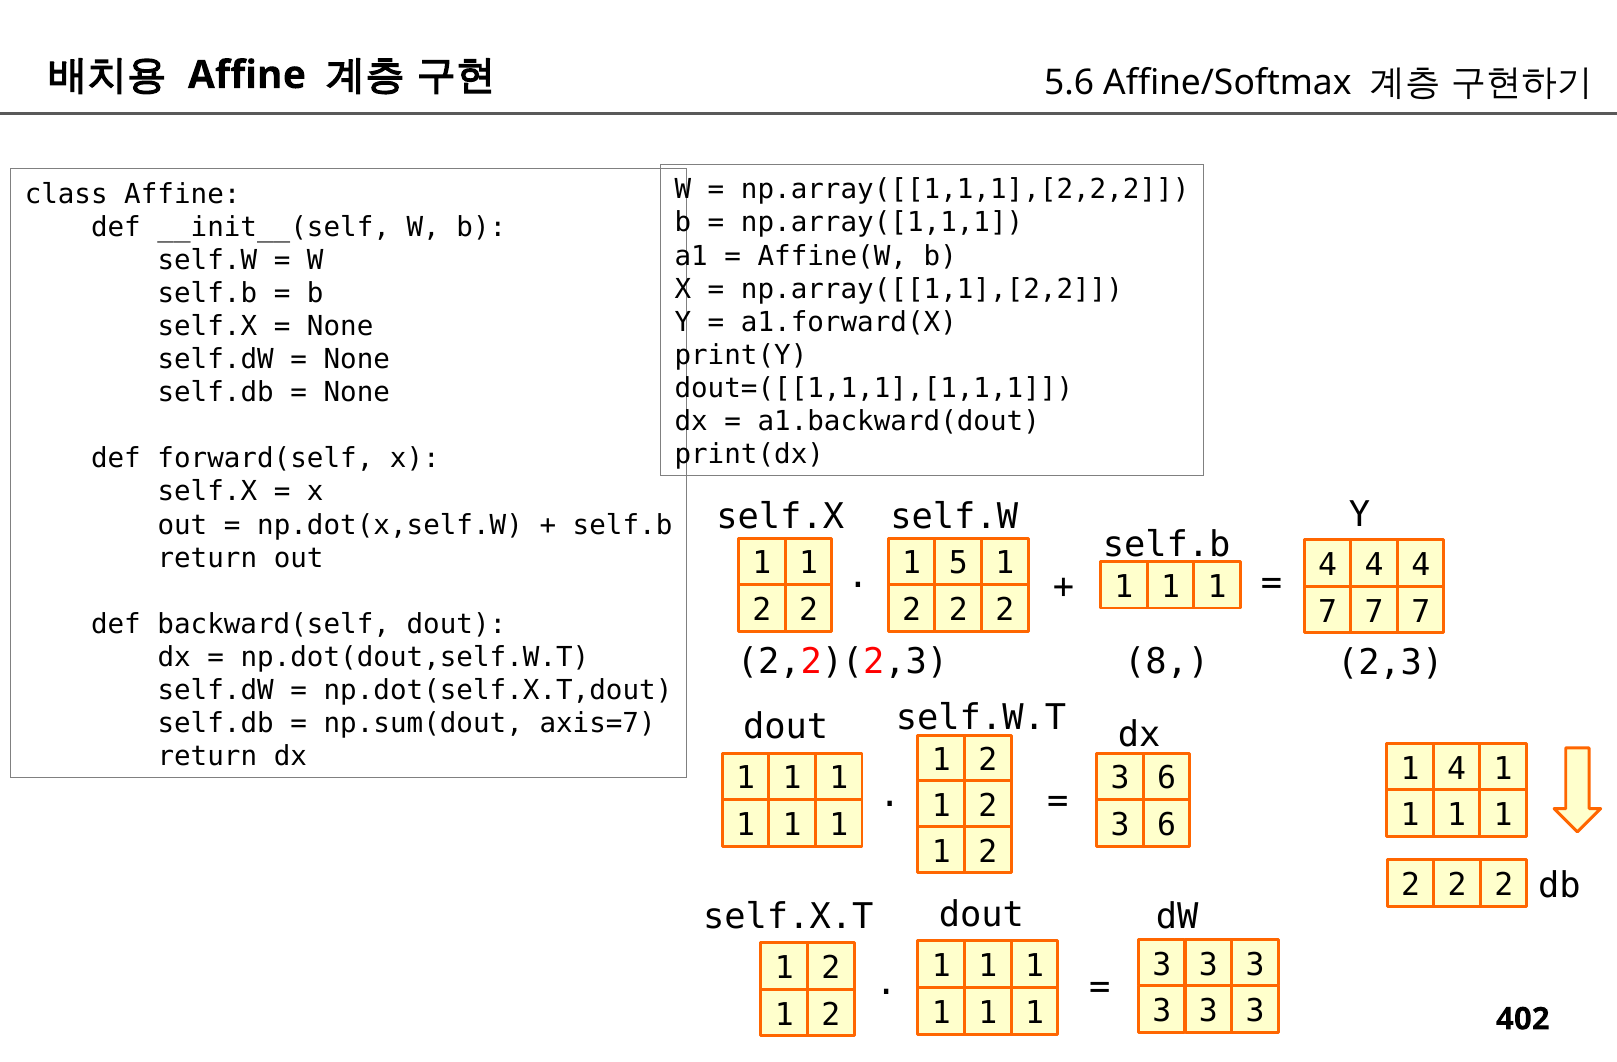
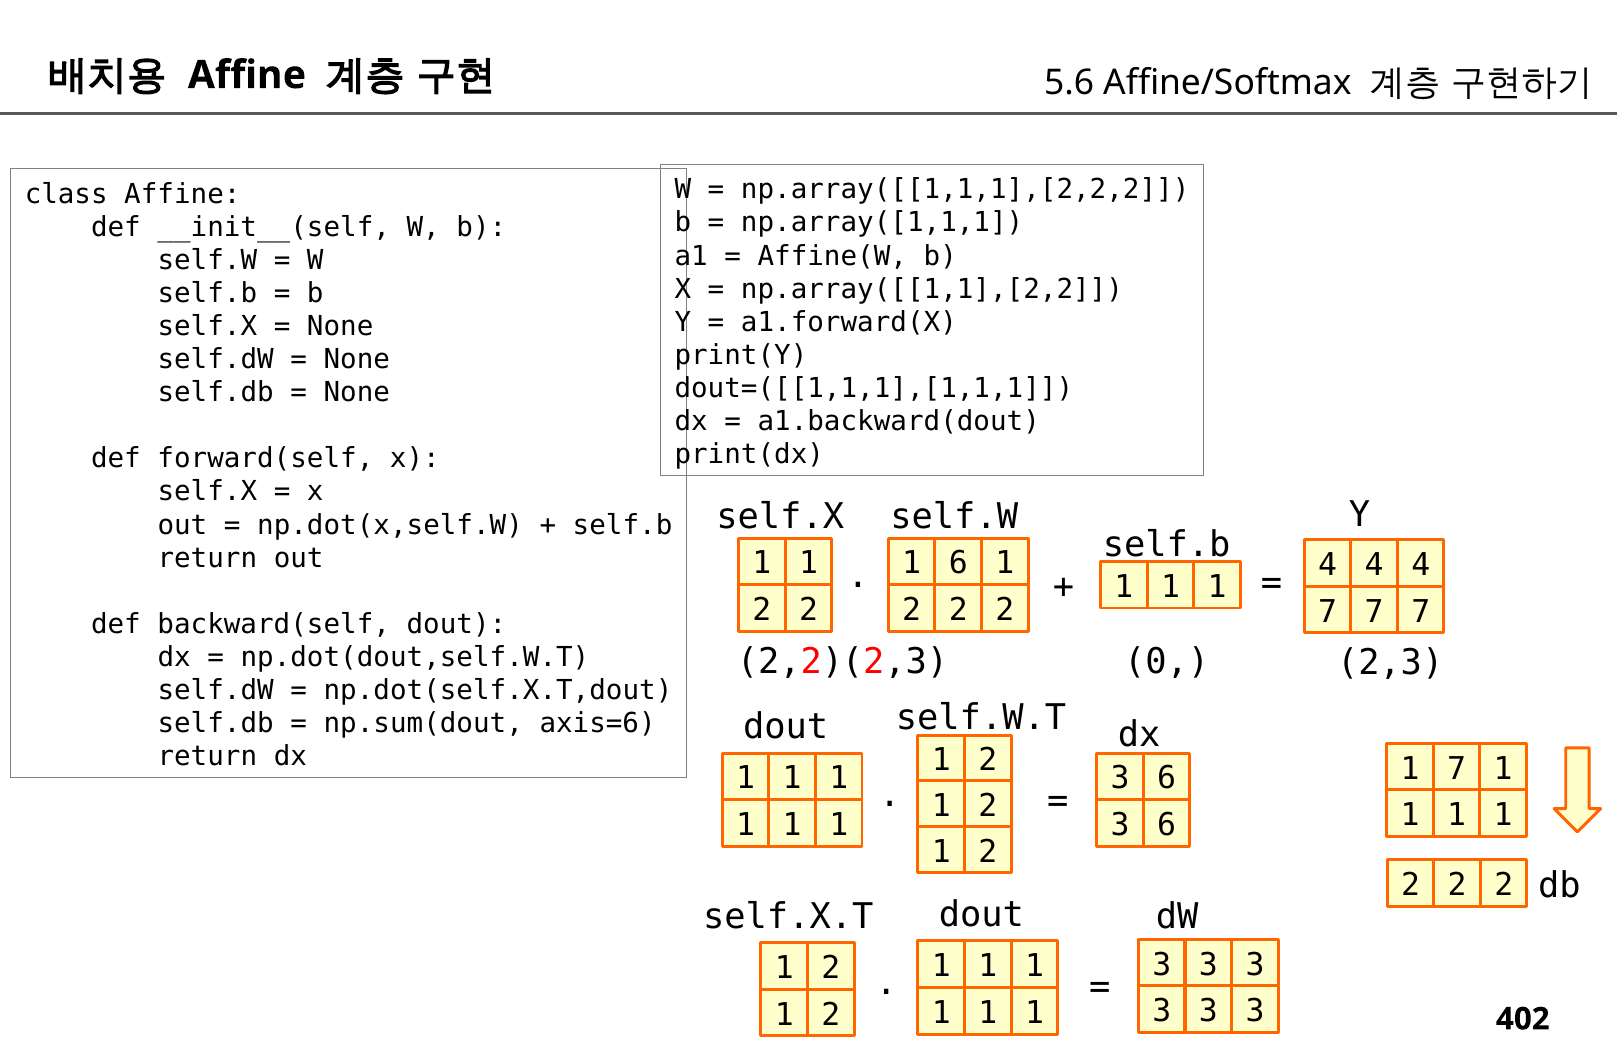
1 5: 5 -> 6
8: 8 -> 0
axis=7: axis=7 -> axis=6
1 4: 4 -> 7
